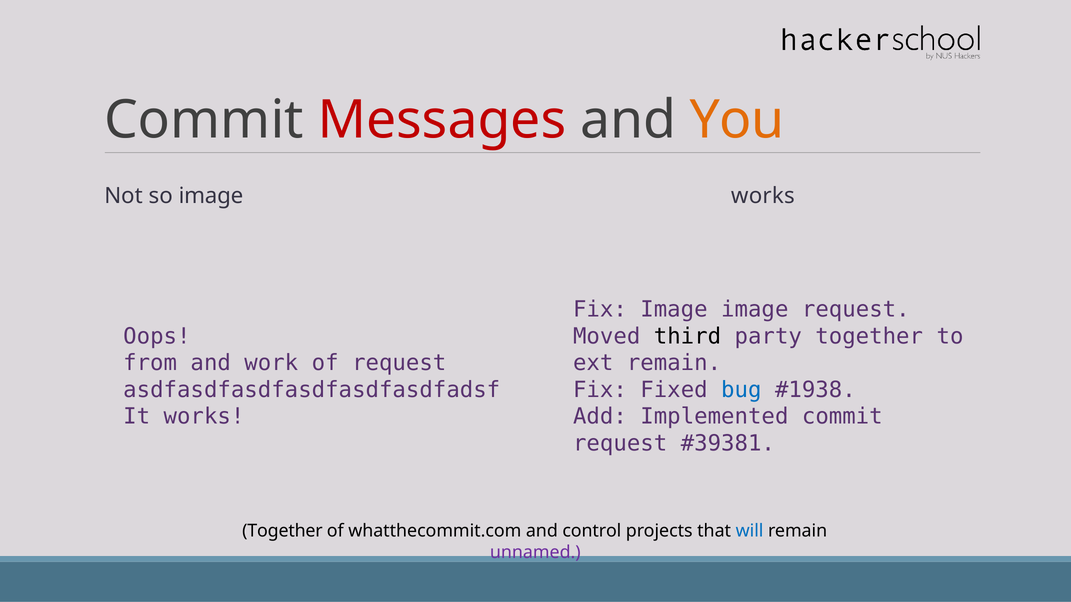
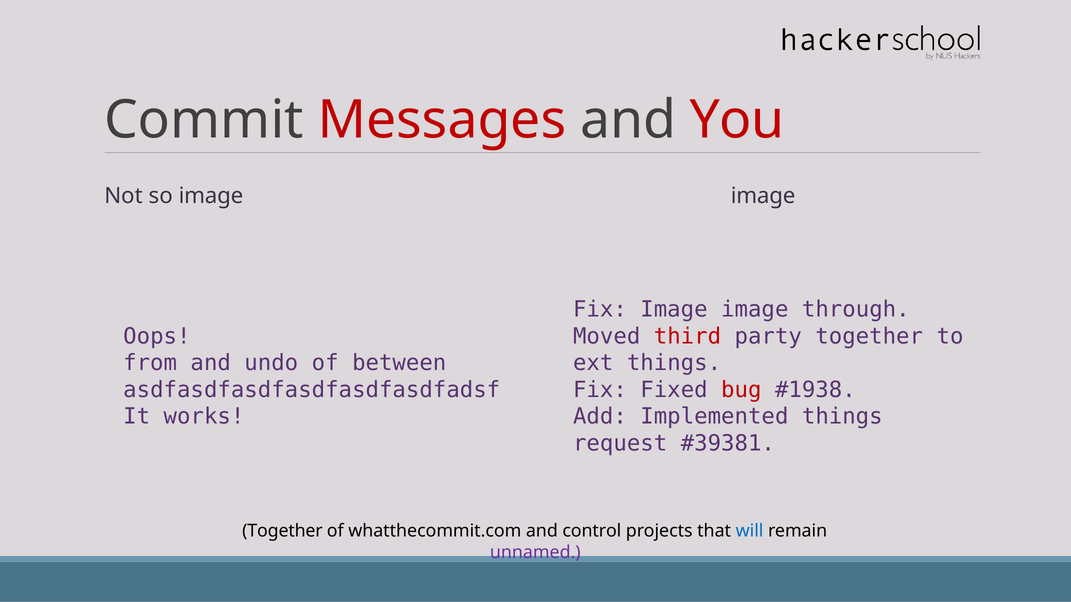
You colour: orange -> red
works at (763, 196): works -> image
image request: request -> through
third colour: black -> red
work: work -> undo
of request: request -> between
ext remain: remain -> things
bug colour: blue -> red
Implemented commit: commit -> things
